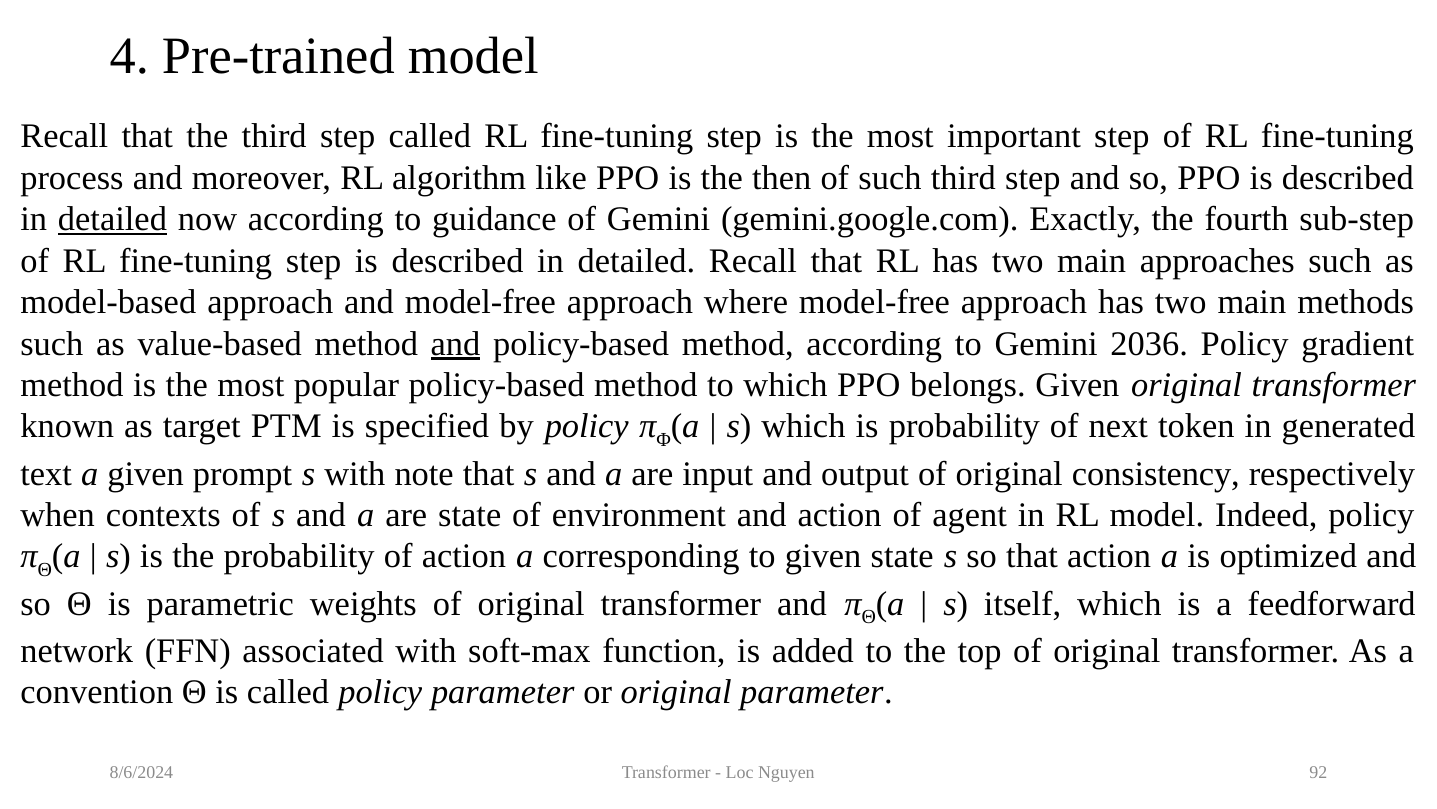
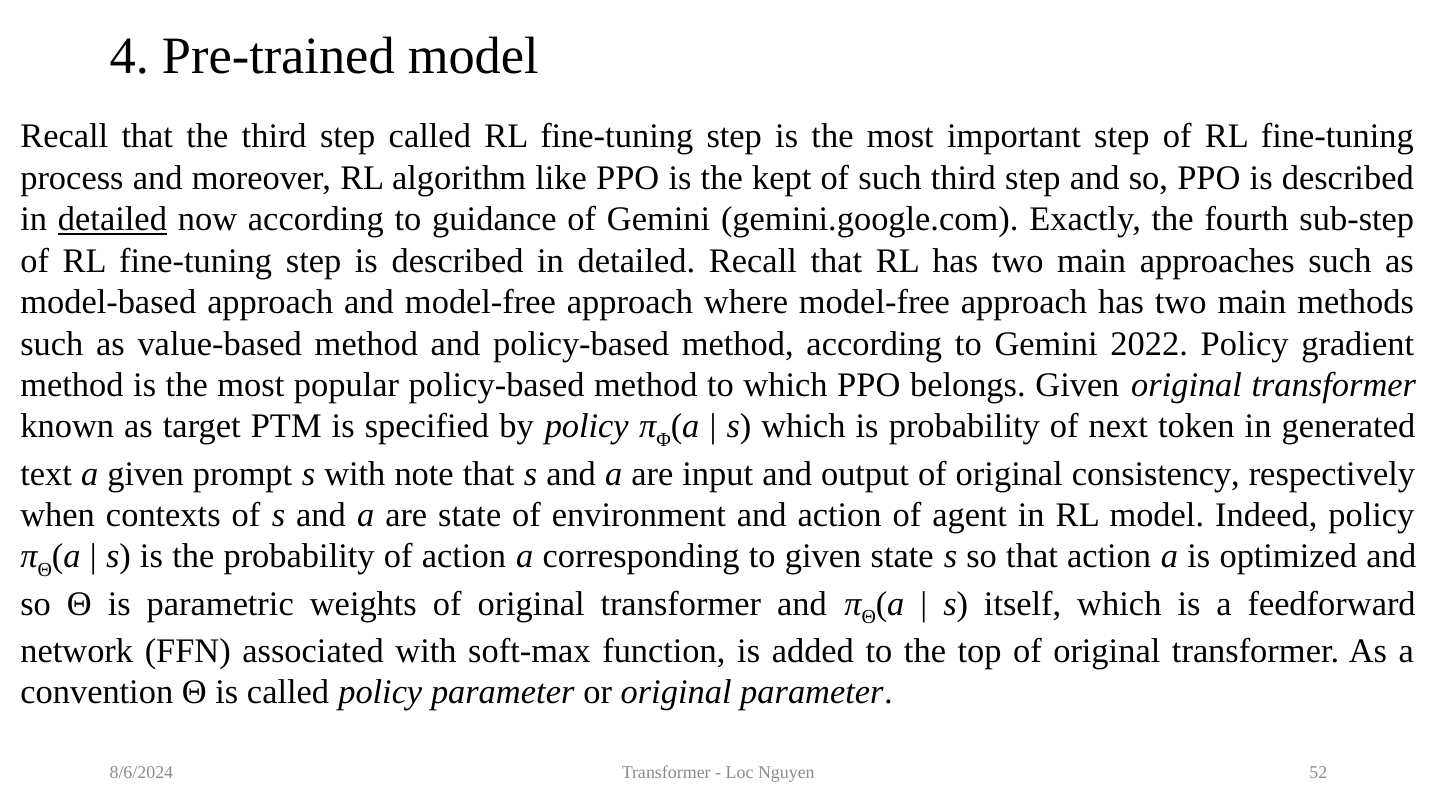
then: then -> kept
and at (456, 343) underline: present -> none
2036: 2036 -> 2022
92: 92 -> 52
